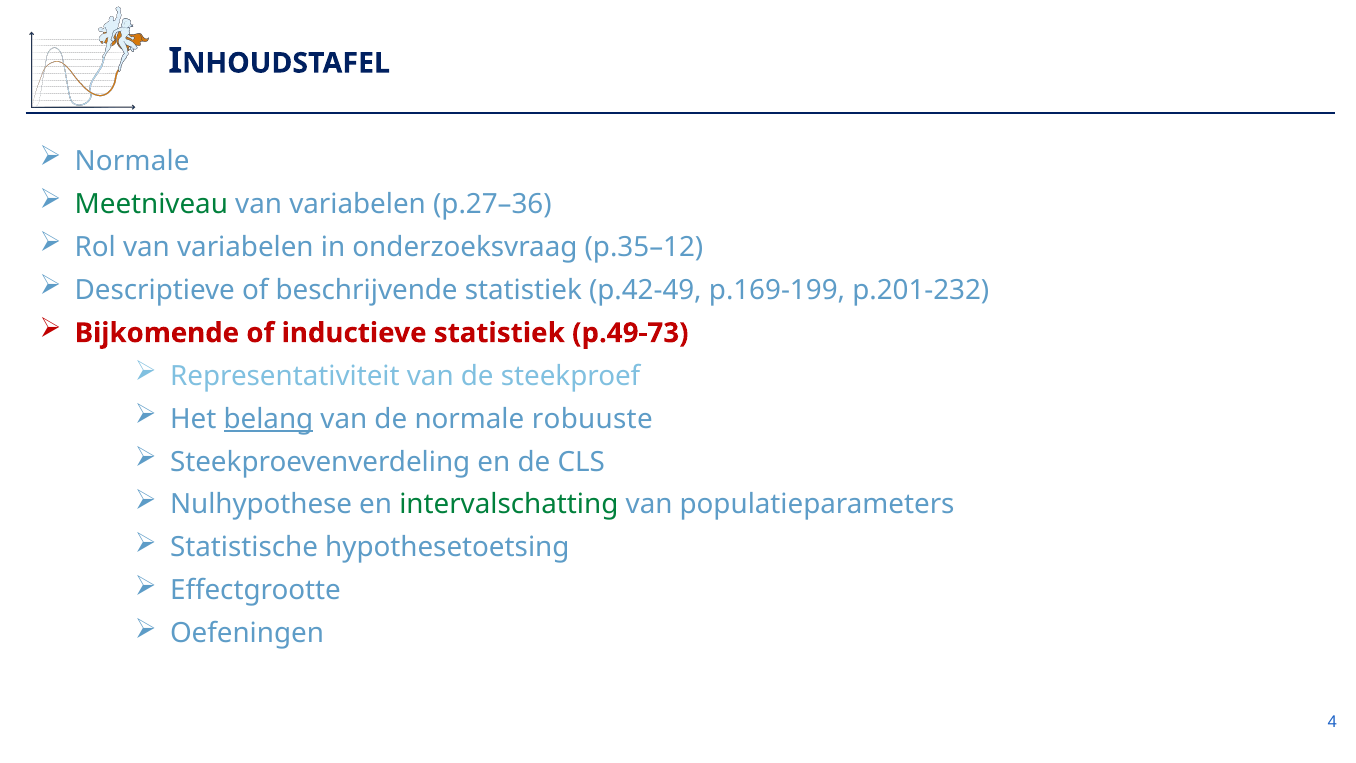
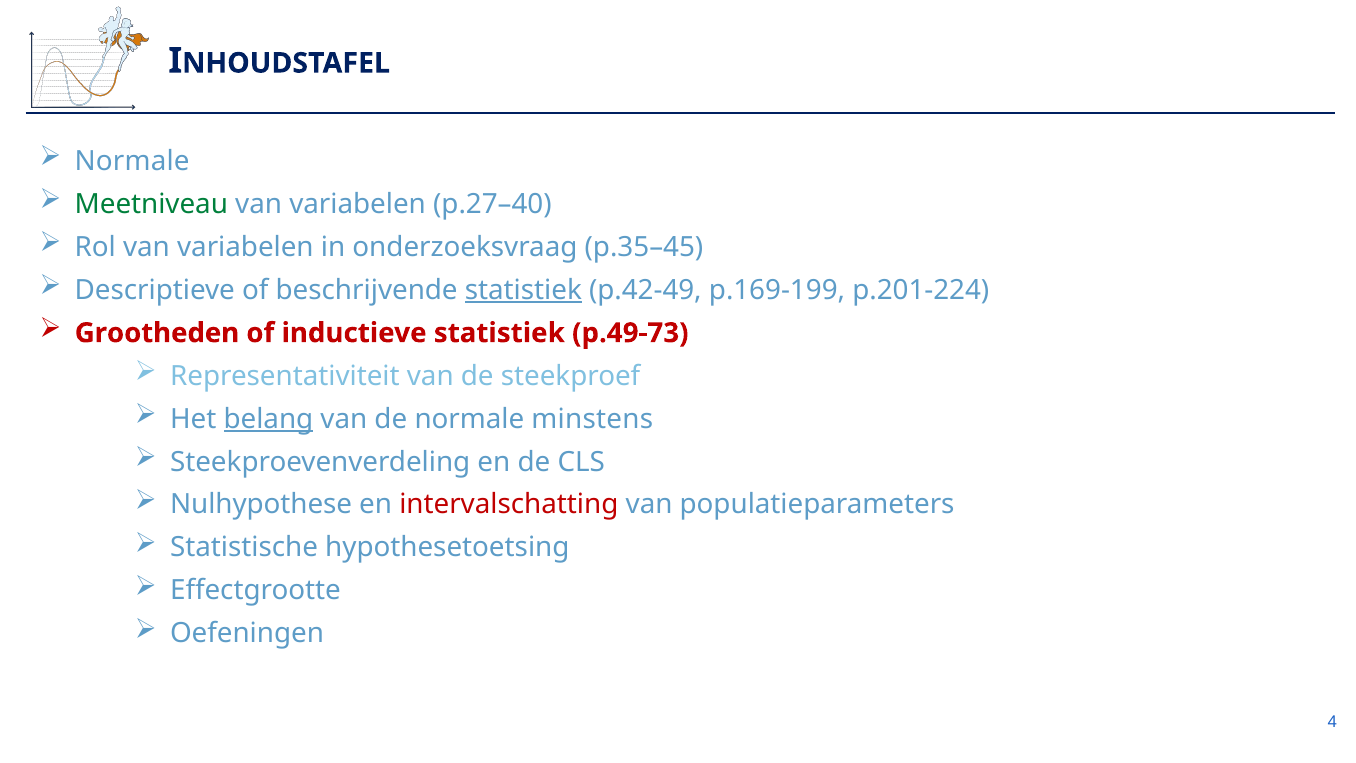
p.27–36: p.27–36 -> p.27–40
p.35–12: p.35–12 -> p.35–45
statistiek at (523, 290) underline: none -> present
p.201-232: p.201-232 -> p.201-224
Bijkomende: Bijkomende -> Grootheden
robuuste: robuuste -> minstens
intervalschatting colour: green -> red
